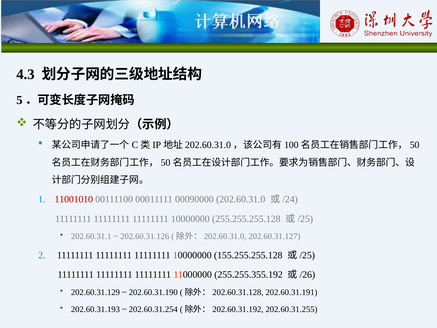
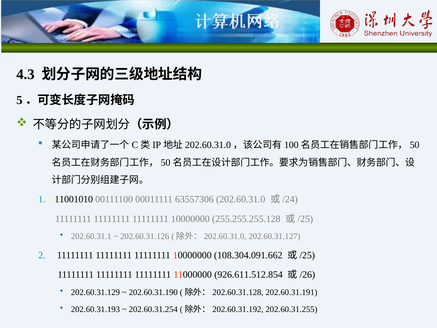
11001010 colour: red -> black
00090000: 00090000 -> 63557306
155.255.255.128: 155.255.255.128 -> 108.304.091.662
255.255.355.192: 255.255.355.192 -> 926.611.512.854
